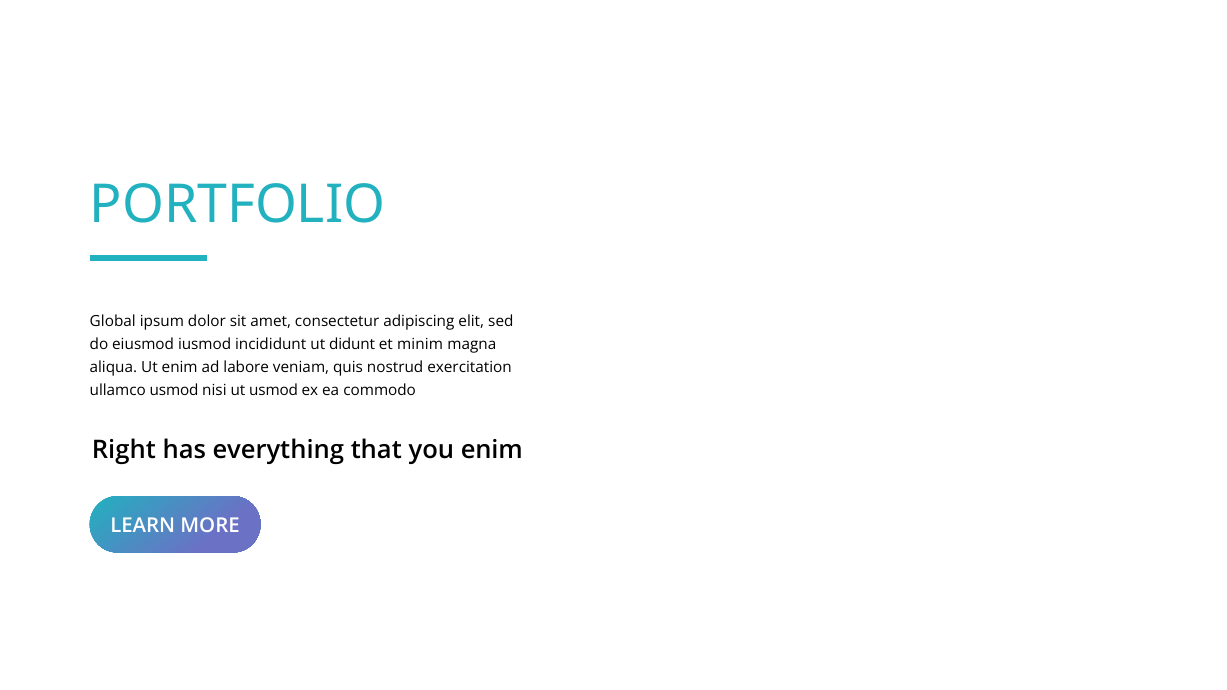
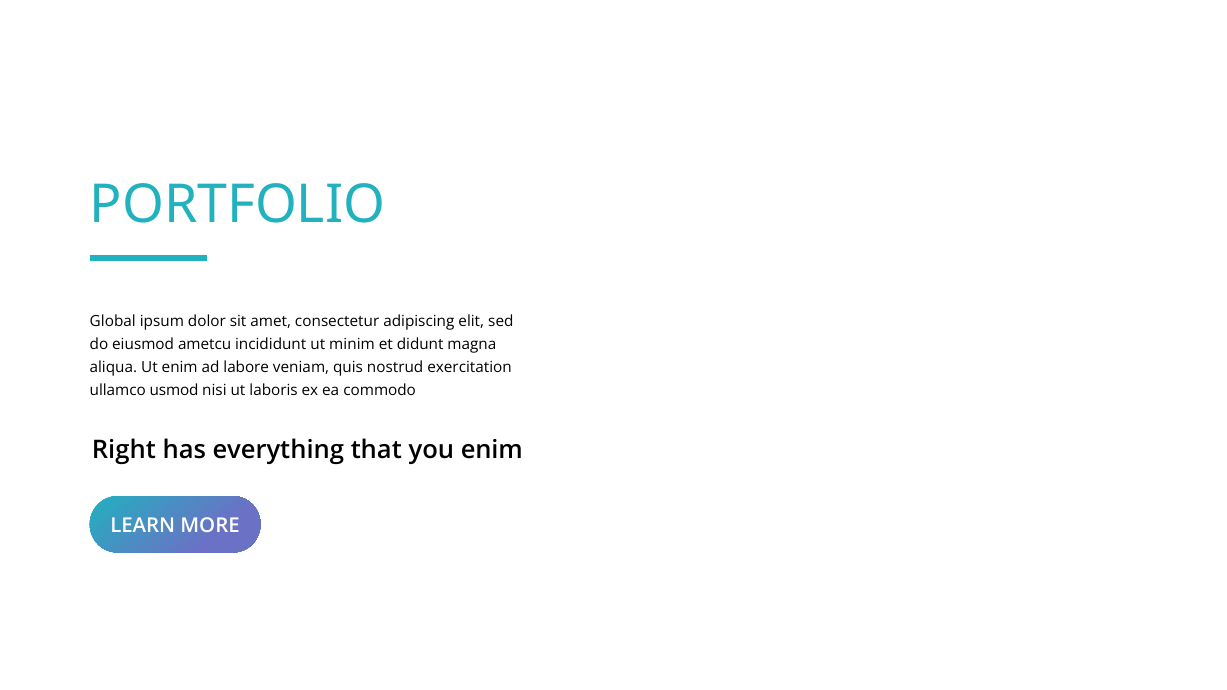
iusmod: iusmod -> ametcu
didunt: didunt -> minim
minim: minim -> didunt
ut usmod: usmod -> laboris
